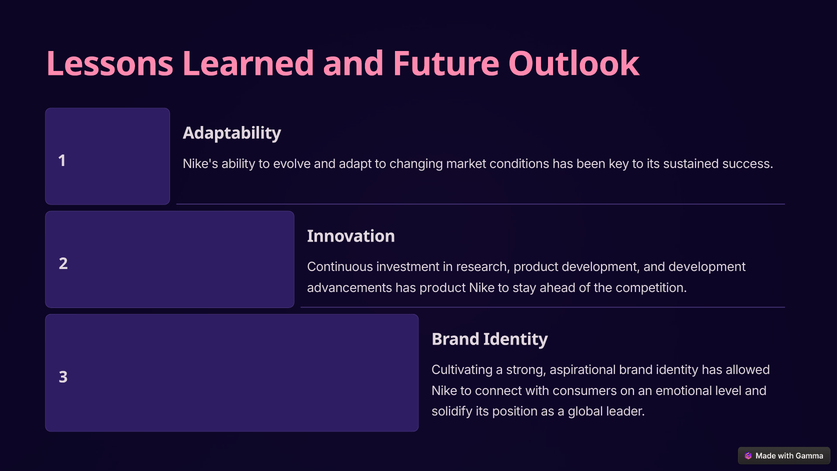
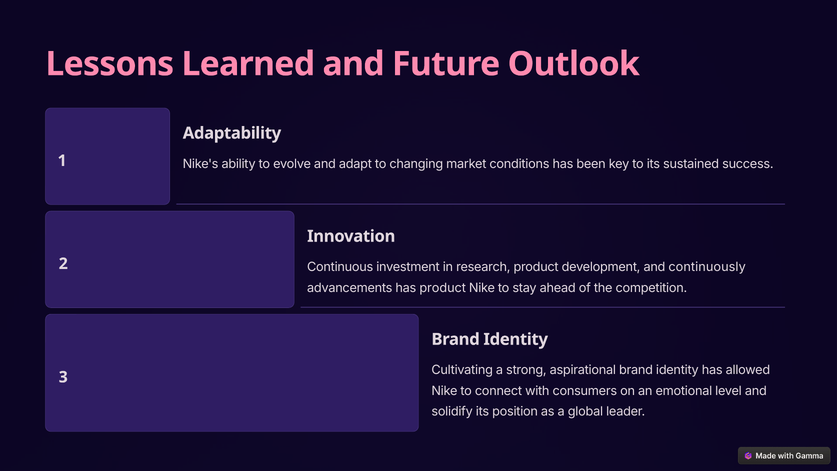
and development: development -> continuously
